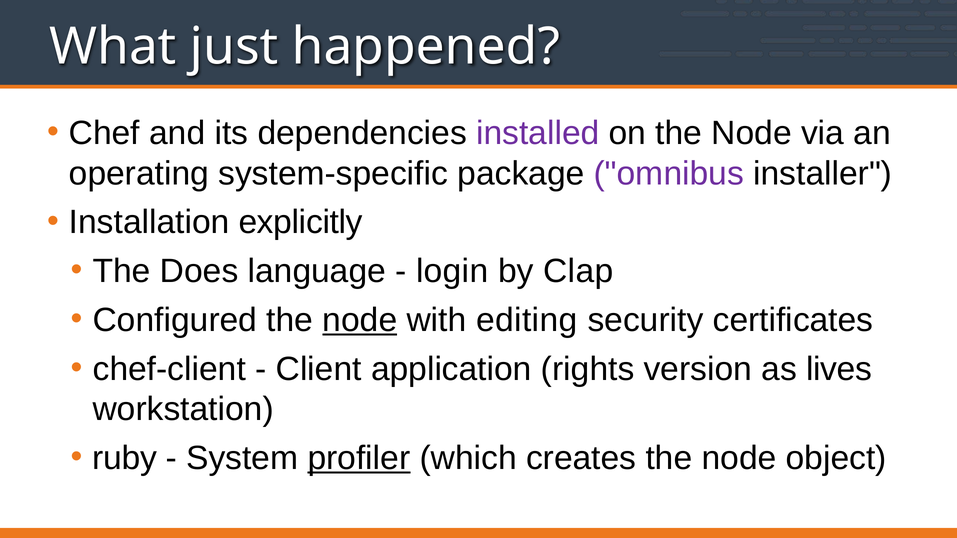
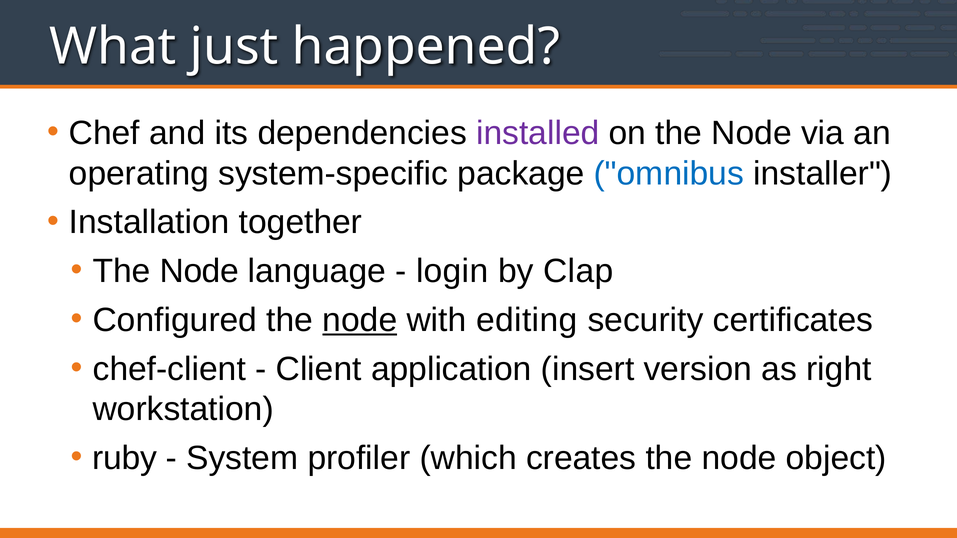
omnibus colour: purple -> blue
explicitly: explicitly -> together
Does at (199, 271): Does -> Node
rights: rights -> insert
lives: lives -> right
profiler underline: present -> none
